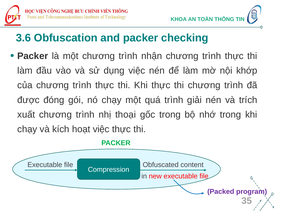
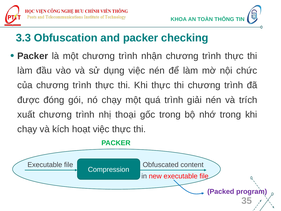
3.6: 3.6 -> 3.3
khớp: khớp -> chức
